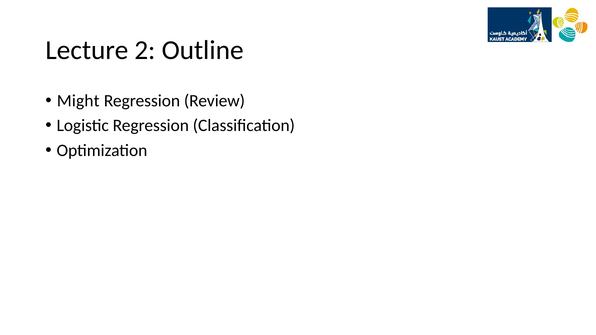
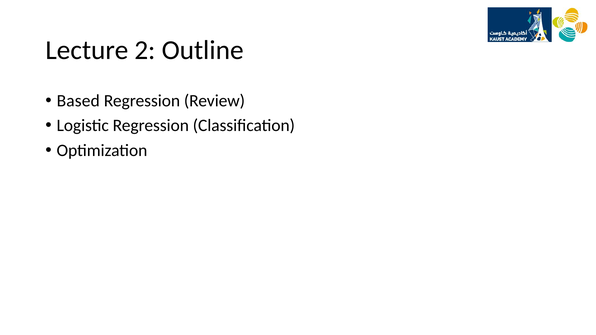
Might: Might -> Based
